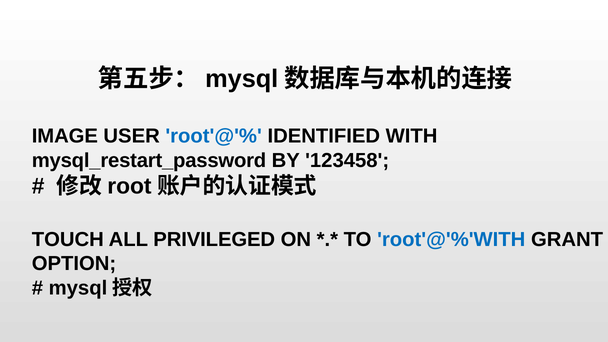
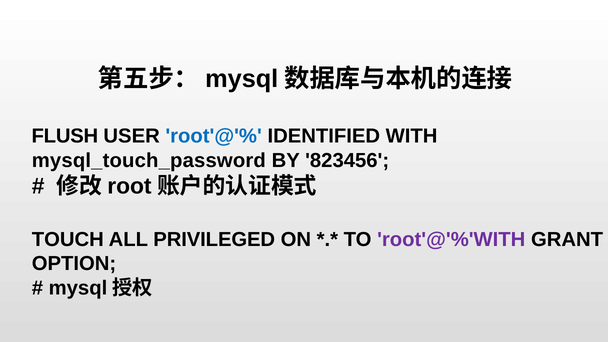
IMAGE: IMAGE -> FLUSH
mysql_restart_password: mysql_restart_password -> mysql_touch_password
123458: 123458 -> 823456
root'@'%'WITH colour: blue -> purple
